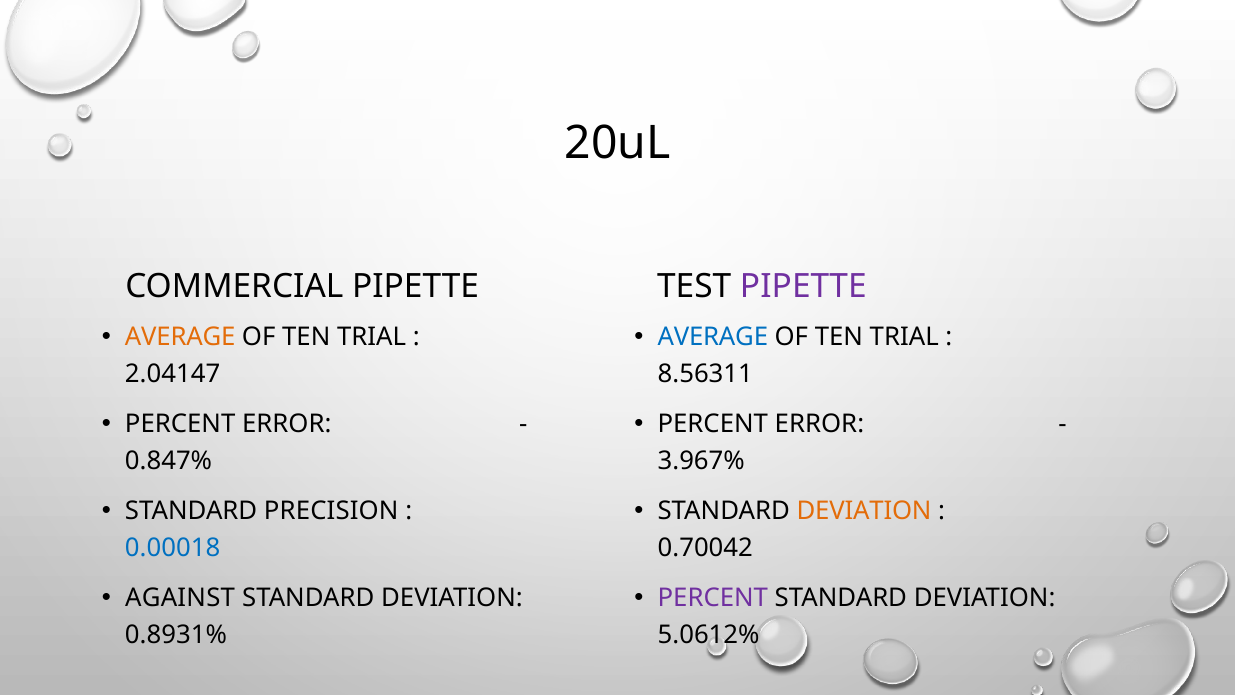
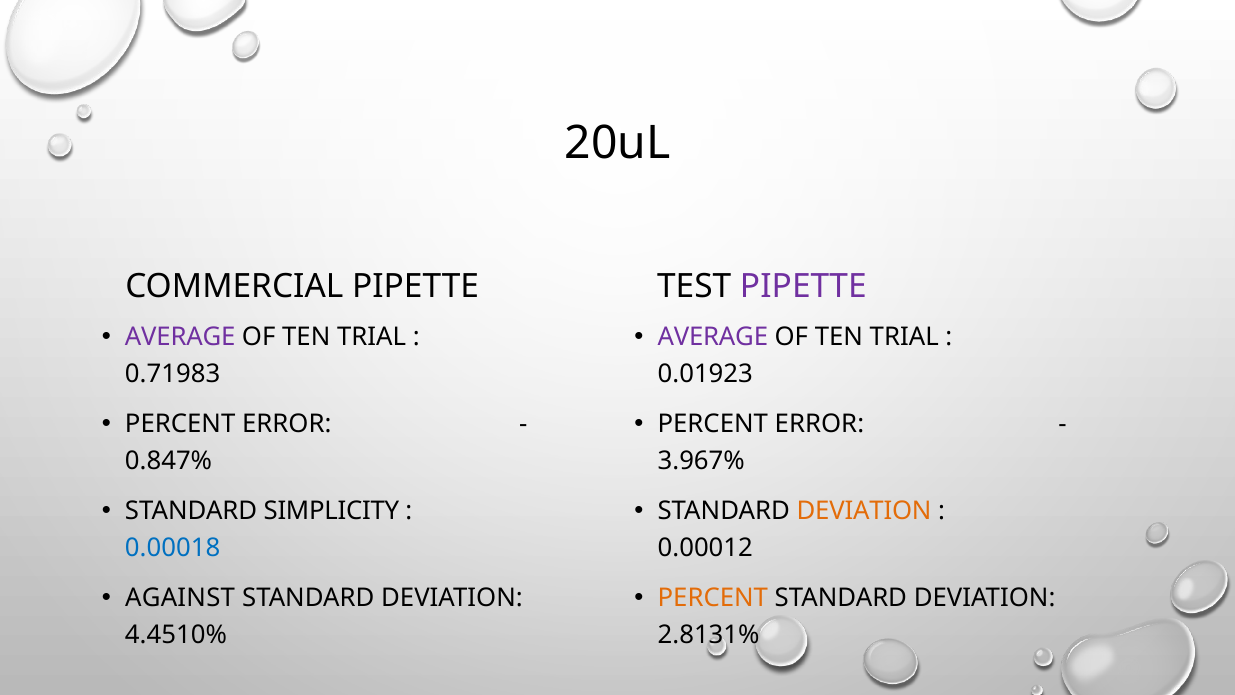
AVERAGE at (180, 337) colour: orange -> purple
AVERAGE at (713, 337) colour: blue -> purple
2.04147: 2.04147 -> 0.71983
8.56311: 8.56311 -> 0.01923
PRECISION: PRECISION -> SIMPLICITY
0.70042: 0.70042 -> 0.00012
PERCENT at (713, 598) colour: purple -> orange
0.8931%: 0.8931% -> 4.4510%
5.0612%: 5.0612% -> 2.8131%
